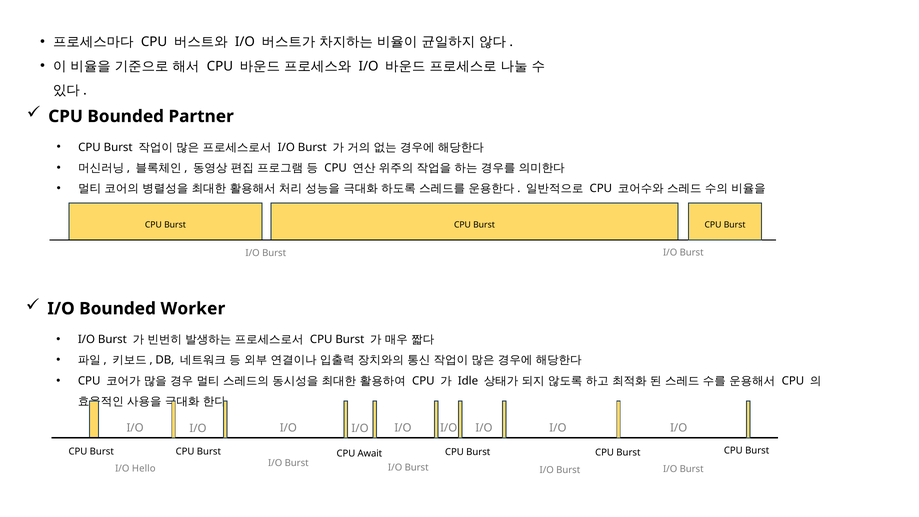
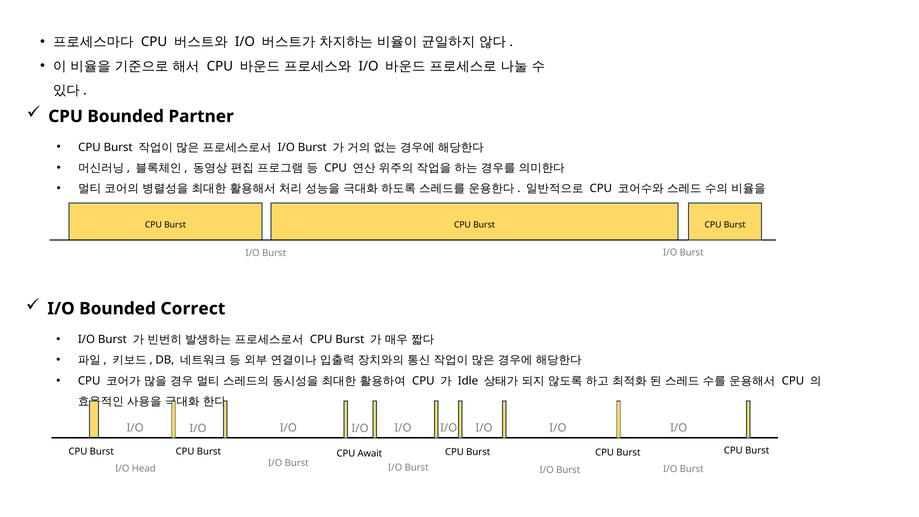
Worker: Worker -> Correct
Hello: Hello -> Head
